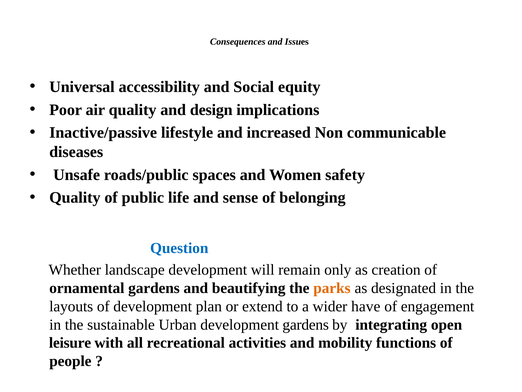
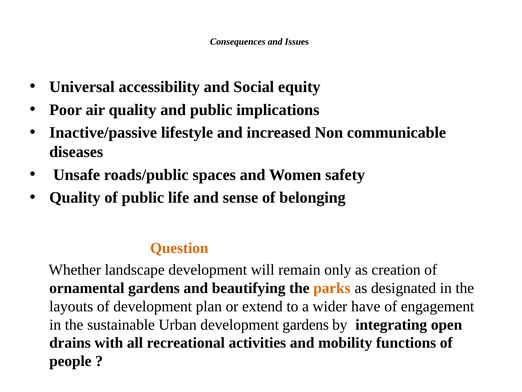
and design: design -> public
Question colour: blue -> orange
leisure: leisure -> drains
